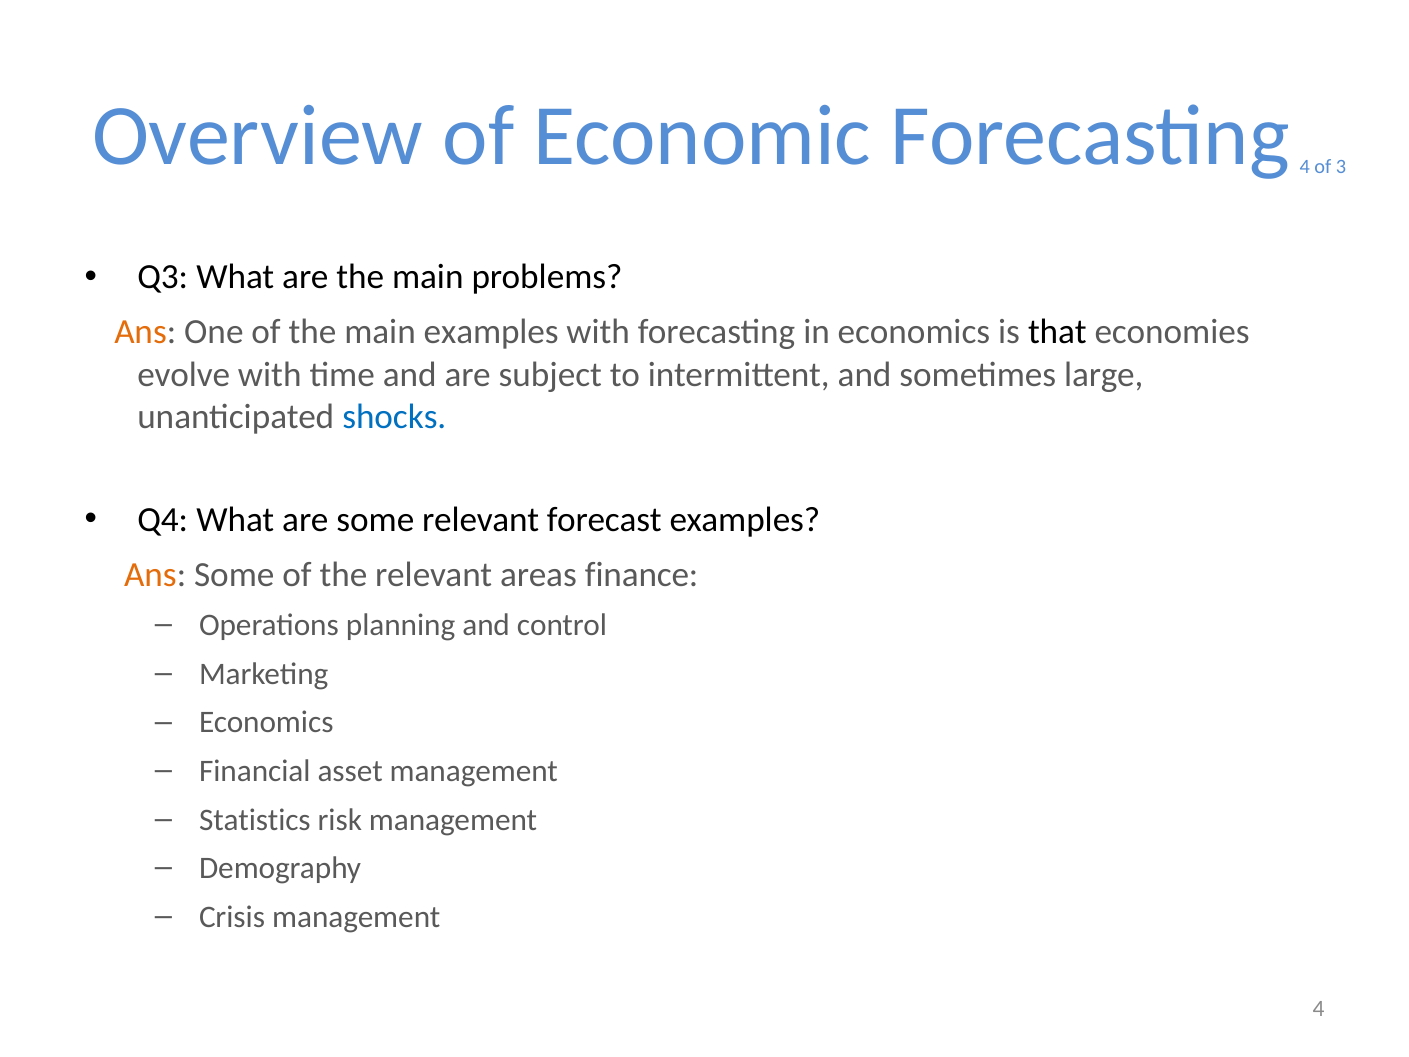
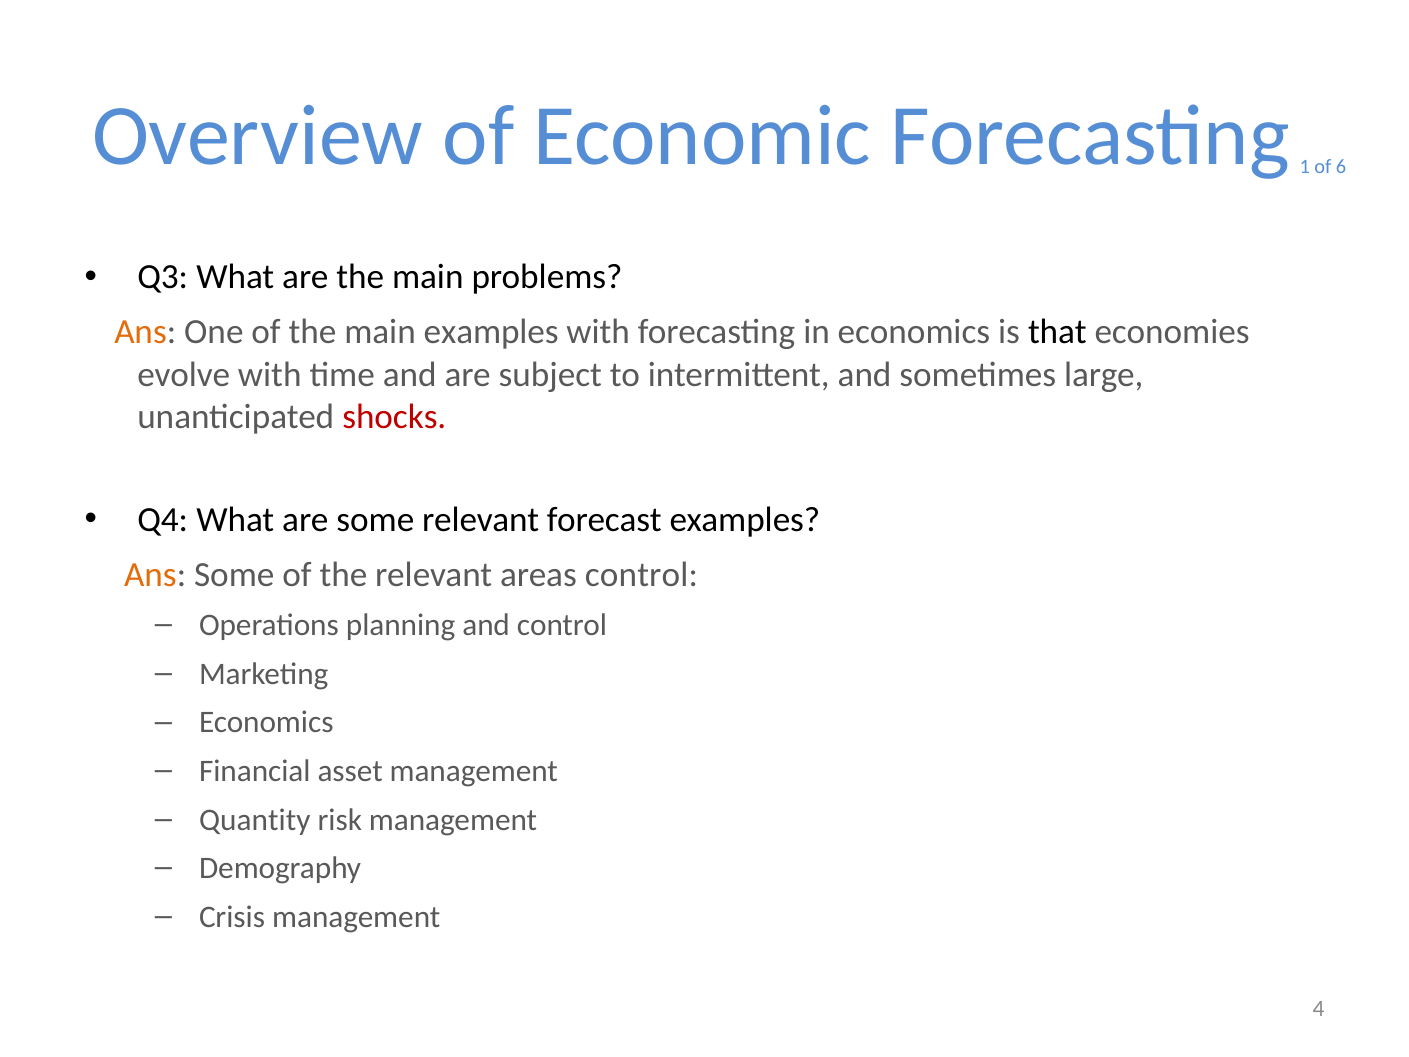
Forecasting 4: 4 -> 1
3: 3 -> 6
shocks colour: blue -> red
areas finance: finance -> control
Statistics: Statistics -> Quantity
